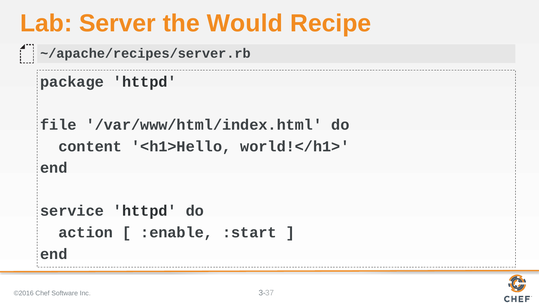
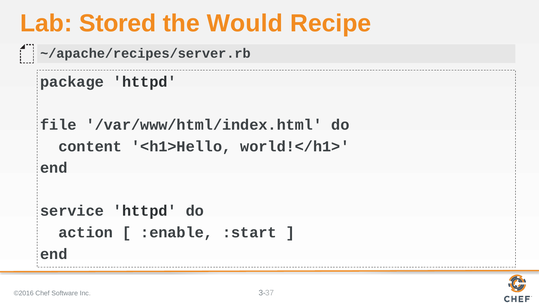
Server: Server -> Stored
